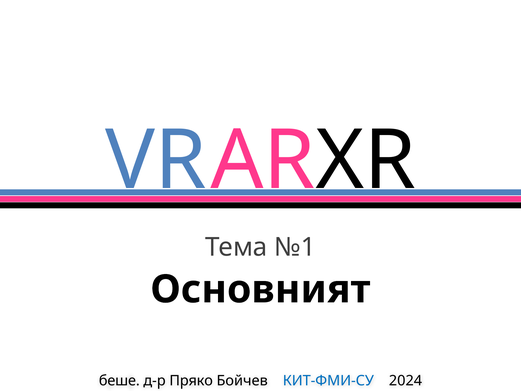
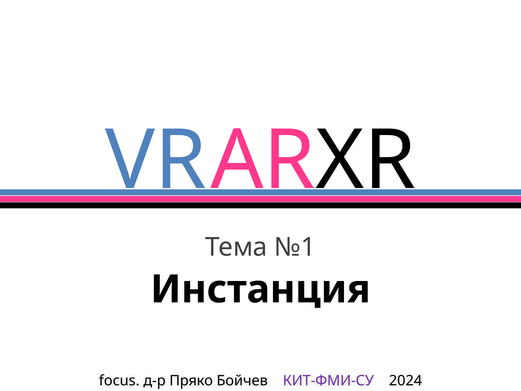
Основният: Основният -> Инстанция
беше: беше -> focus
КИТ-ФМИ-СУ colour: blue -> purple
